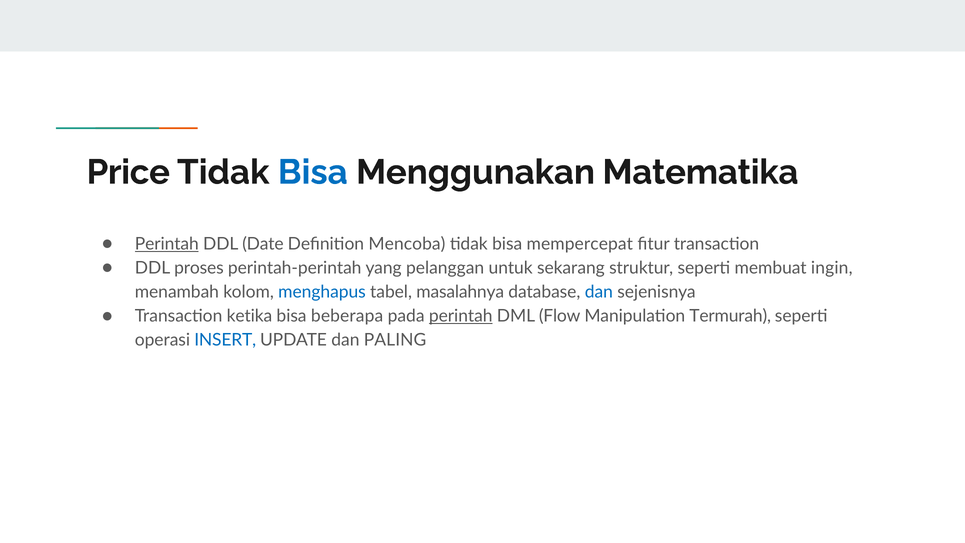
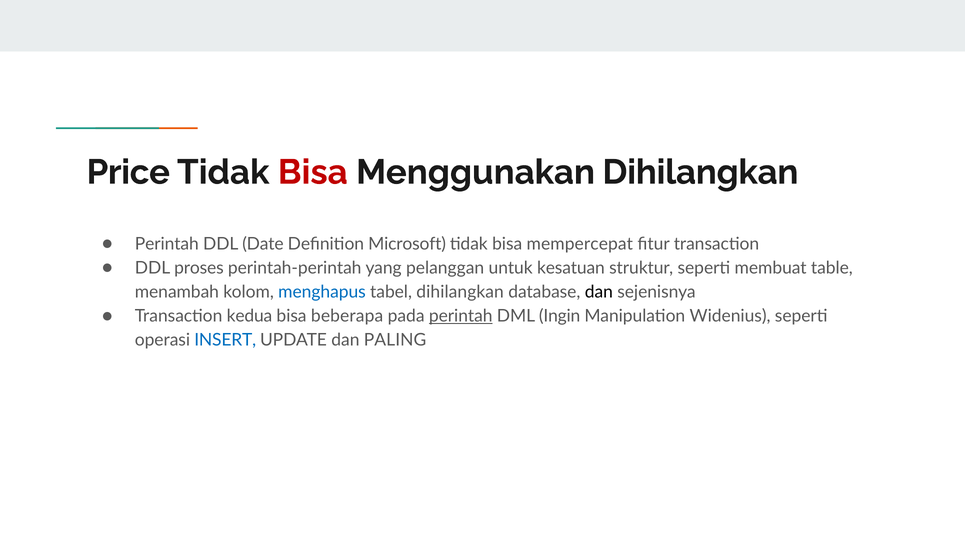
Bisa at (313, 172) colour: blue -> red
Menggunakan Matematika: Matematika -> Dihilangkan
Perintah at (167, 244) underline: present -> none
Mencoba: Mencoba -> Microsoft
sekarang: sekarang -> kesatuan
ingin: ingin -> table
tabel masalahnya: masalahnya -> dihilangkan
dan at (599, 292) colour: blue -> black
ketika: ketika -> kedua
Flow: Flow -> Ingin
Termurah: Termurah -> Widenius
